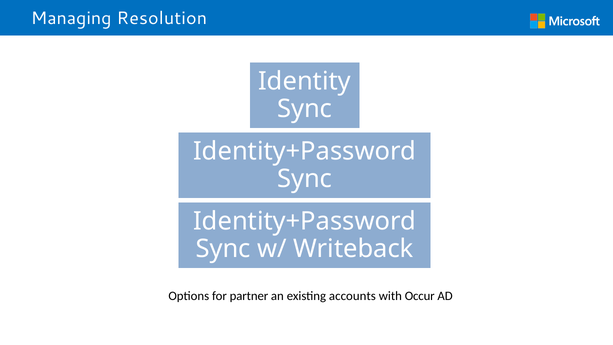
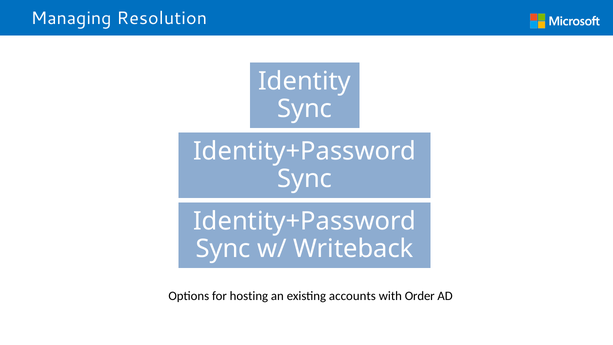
partner: partner -> hosting
Occur: Occur -> Order
